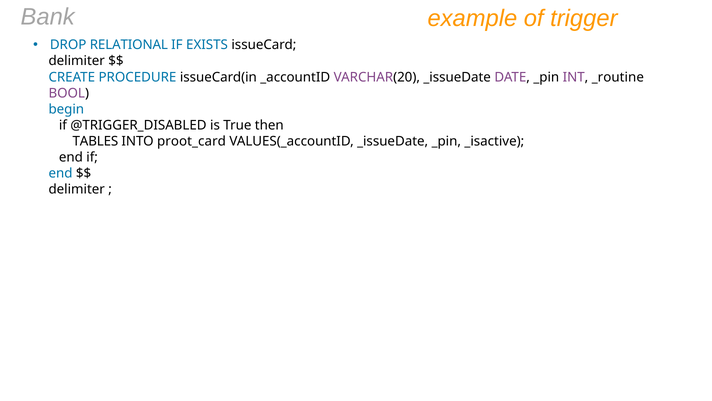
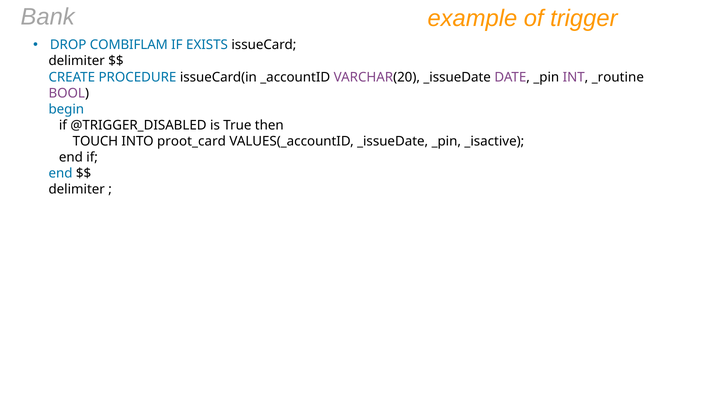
RELATIONAL: RELATIONAL -> COMBIFLAM
TABLES: TABLES -> TOUCH
